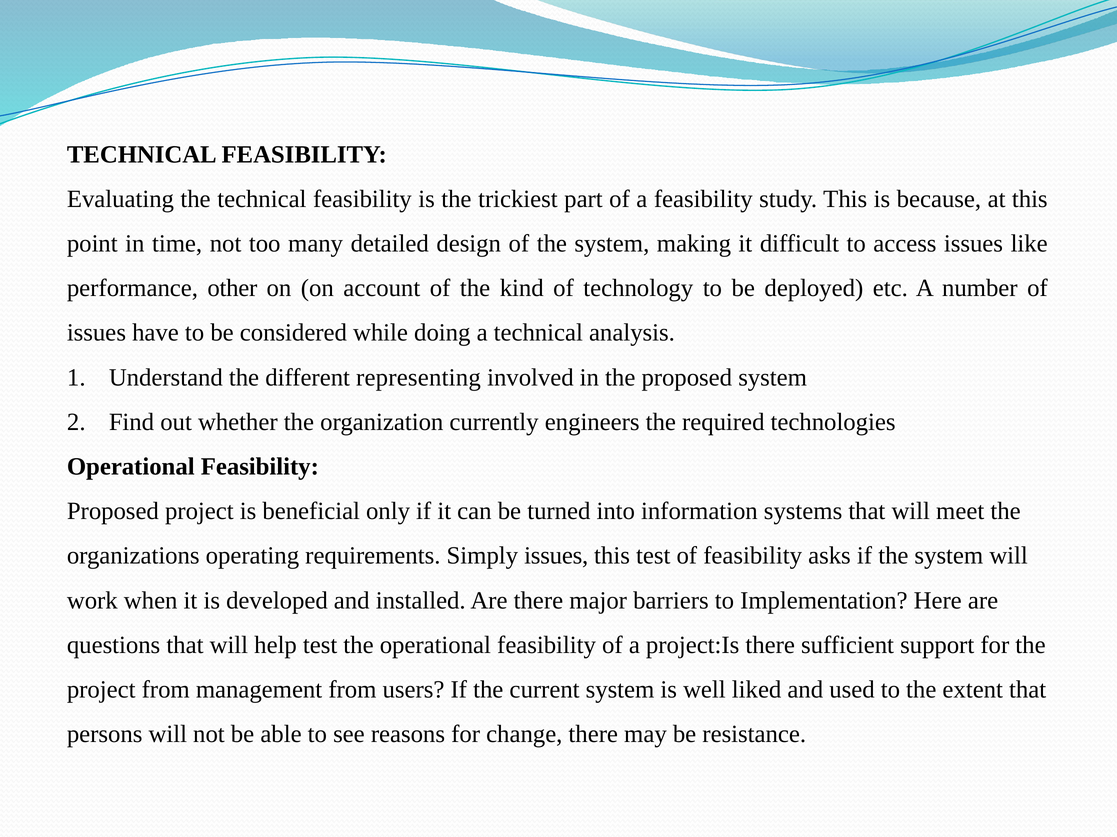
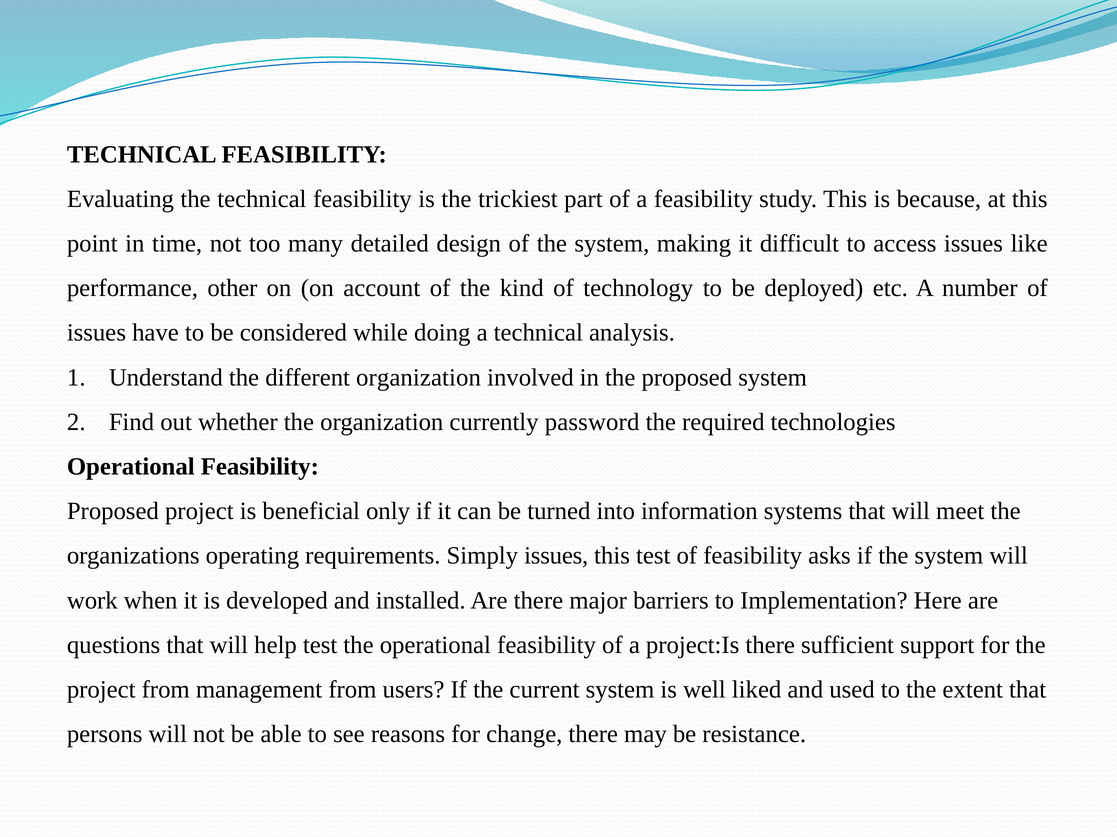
different representing: representing -> organization
engineers: engineers -> password
